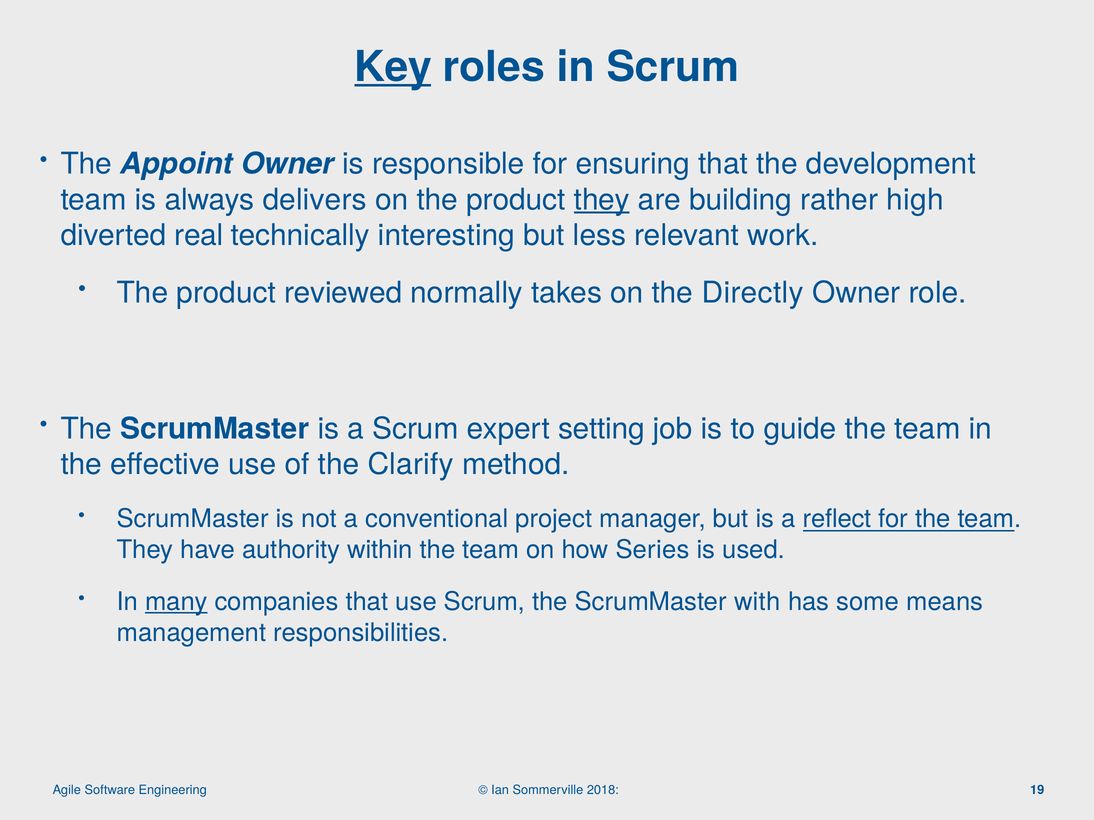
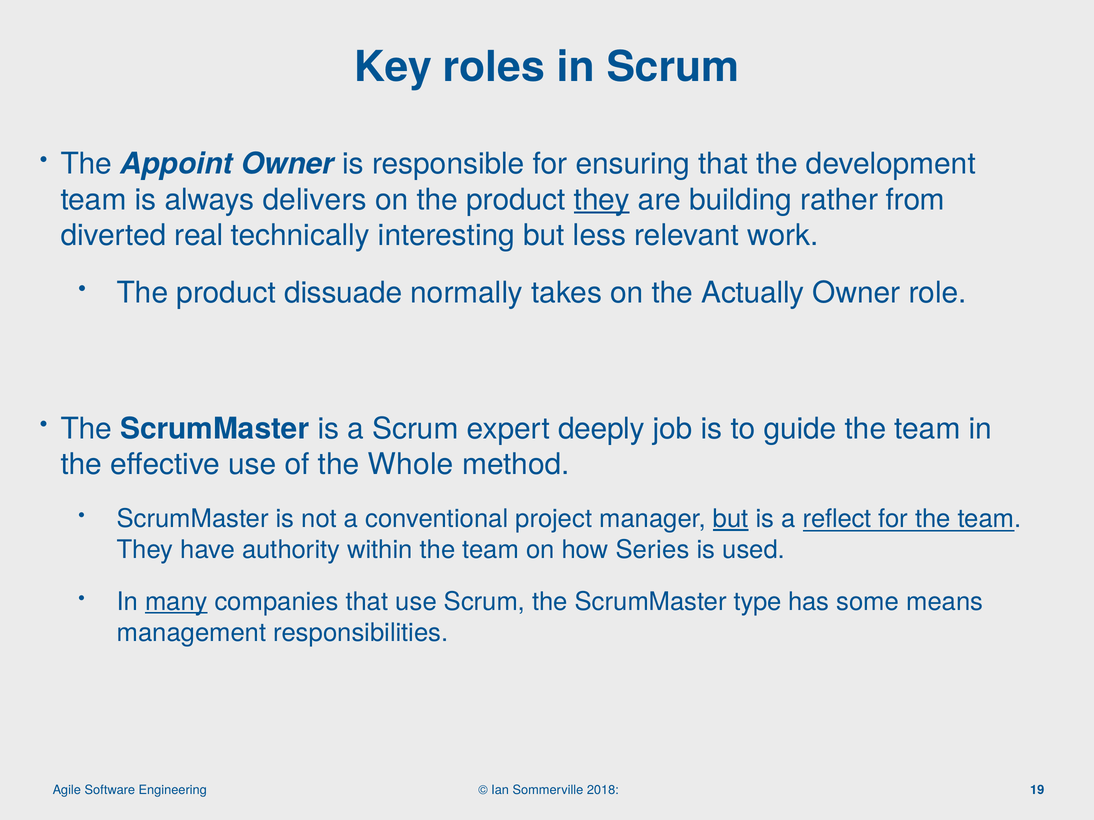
Key underline: present -> none
high: high -> from
reviewed: reviewed -> dissuade
Directly: Directly -> Actually
setting: setting -> deeply
Clarify: Clarify -> Whole
but at (731, 519) underline: none -> present
with: with -> type
